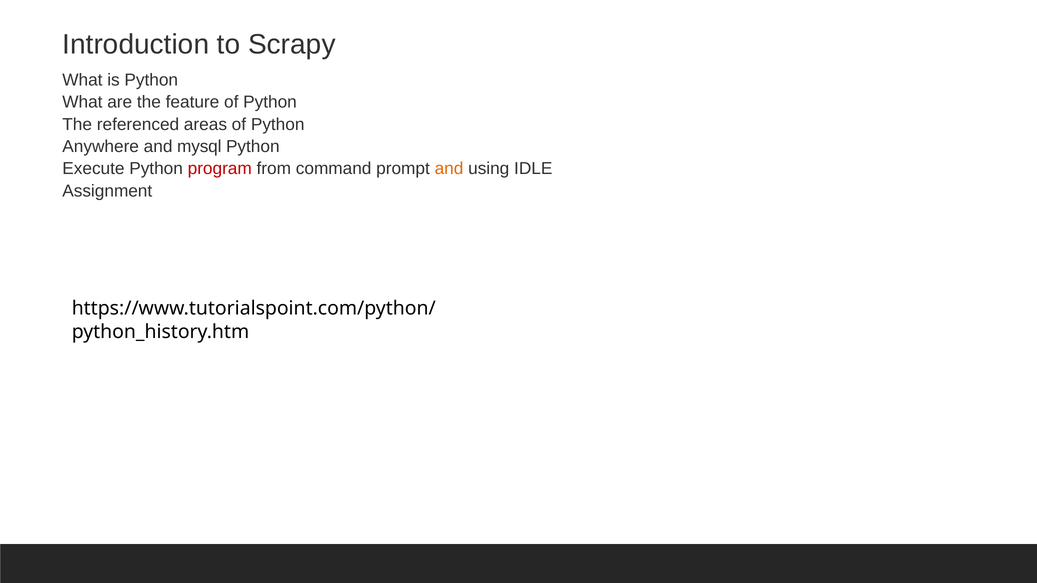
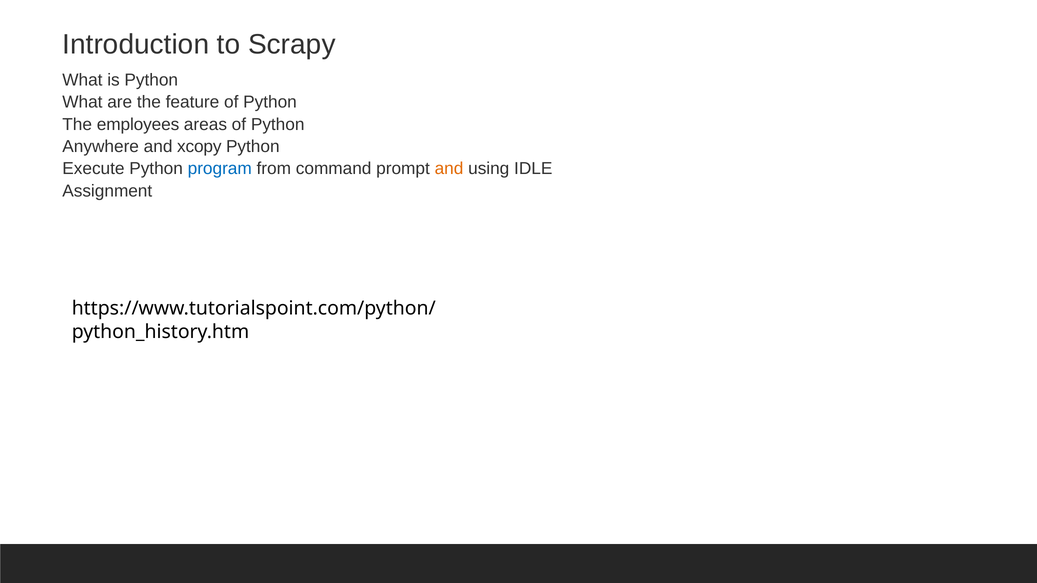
referenced: referenced -> employees
mysql: mysql -> xcopy
program colour: red -> blue
